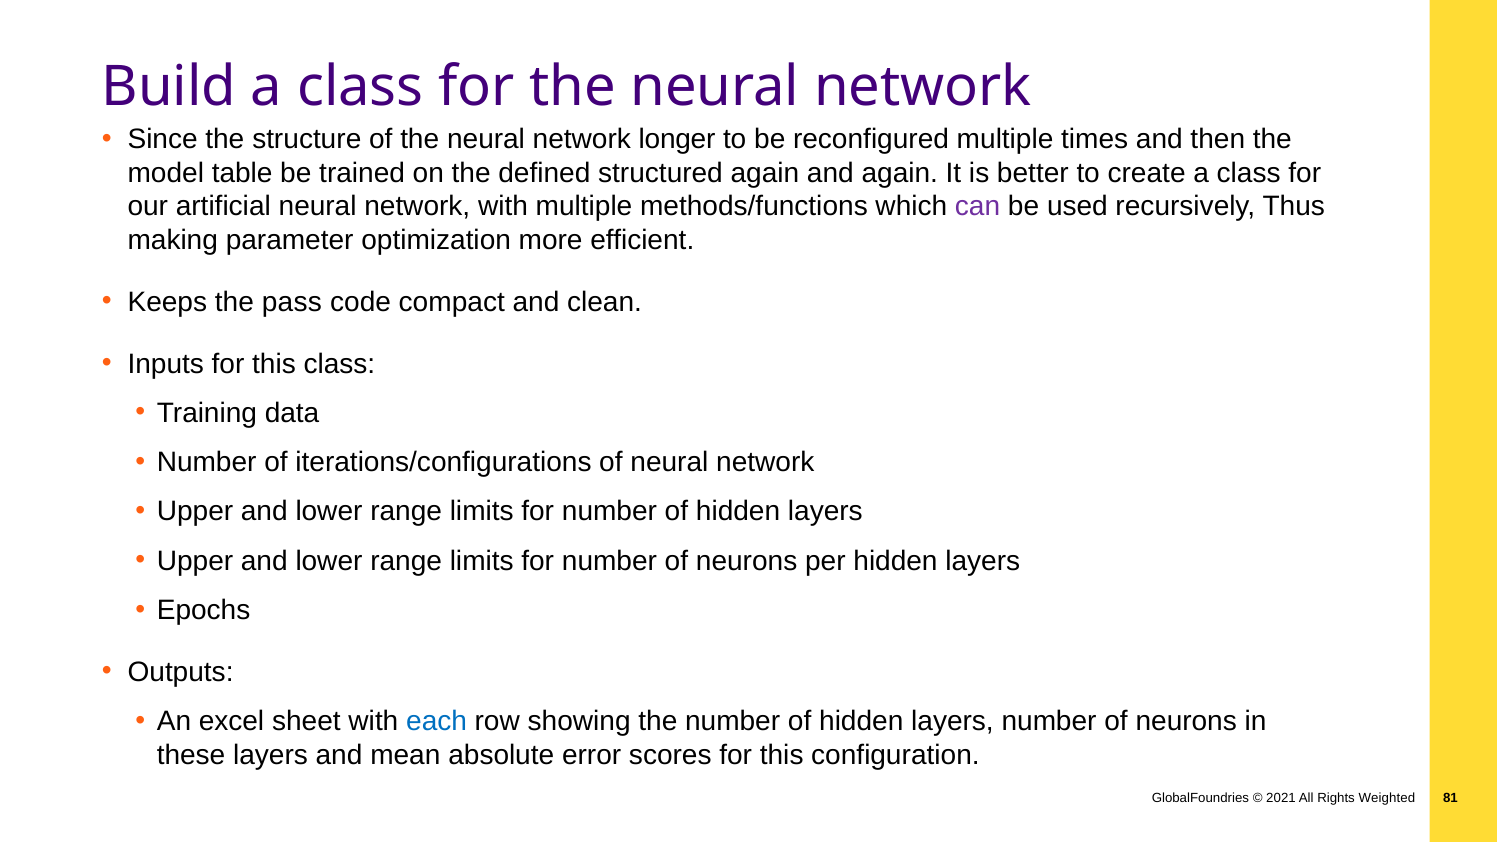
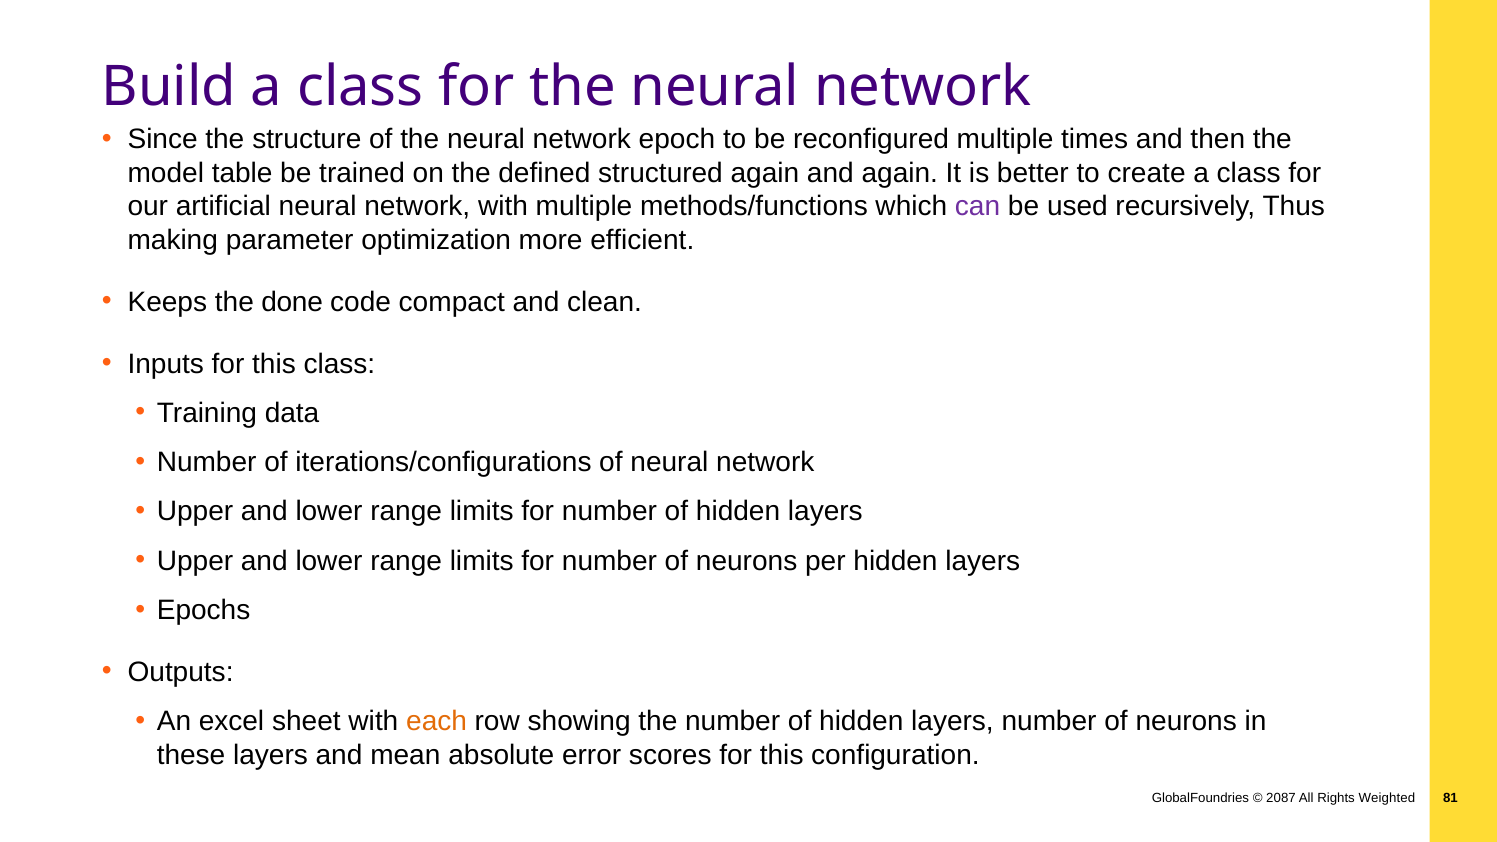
longer: longer -> epoch
pass: pass -> done
each colour: blue -> orange
2021: 2021 -> 2087
